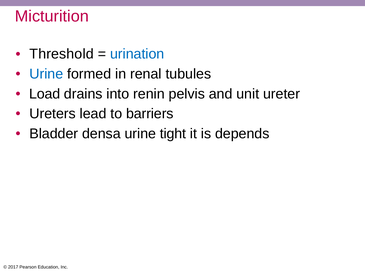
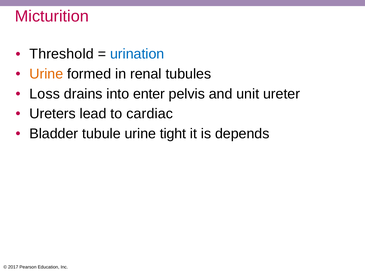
Urine at (46, 74) colour: blue -> orange
Load: Load -> Loss
renin: renin -> enter
barriers: barriers -> cardiac
densa: densa -> tubule
